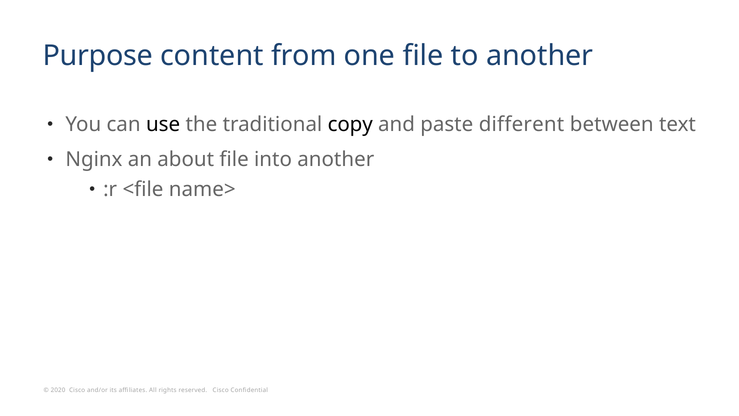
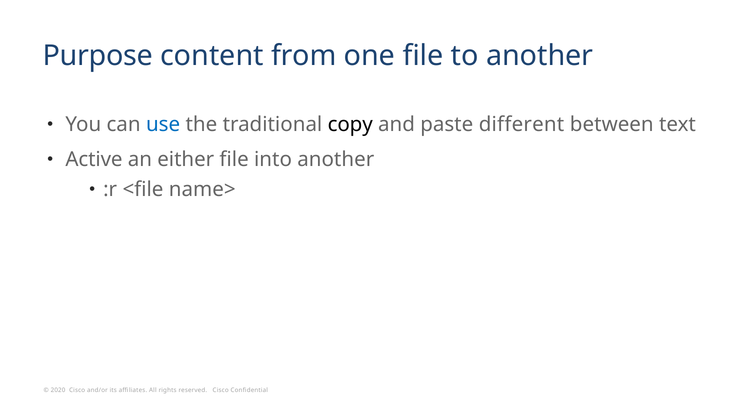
use colour: black -> blue
Nginx: Nginx -> Active
about: about -> either
